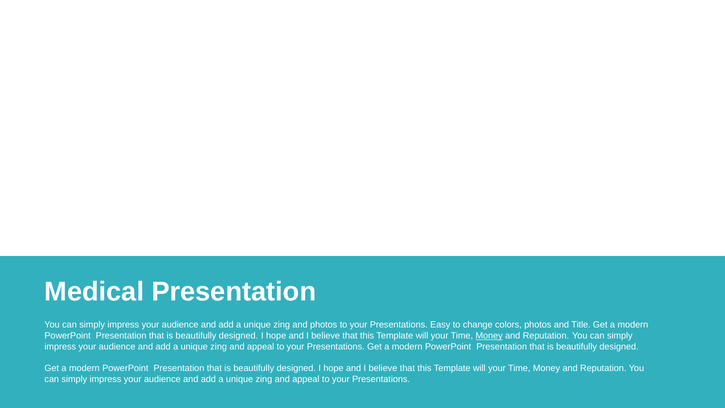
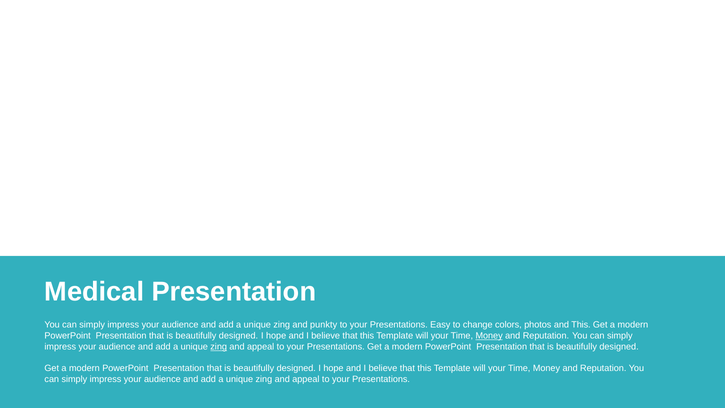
and photos: photos -> punkty
and Title: Title -> This
zing at (219, 347) underline: none -> present
